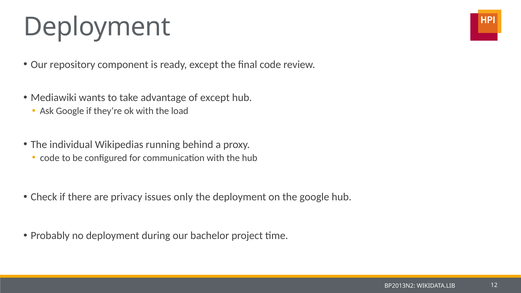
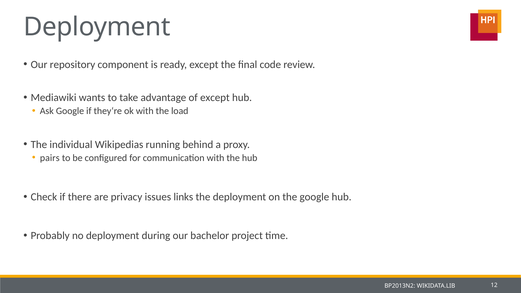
code at (50, 158): code -> pairs
only: only -> links
